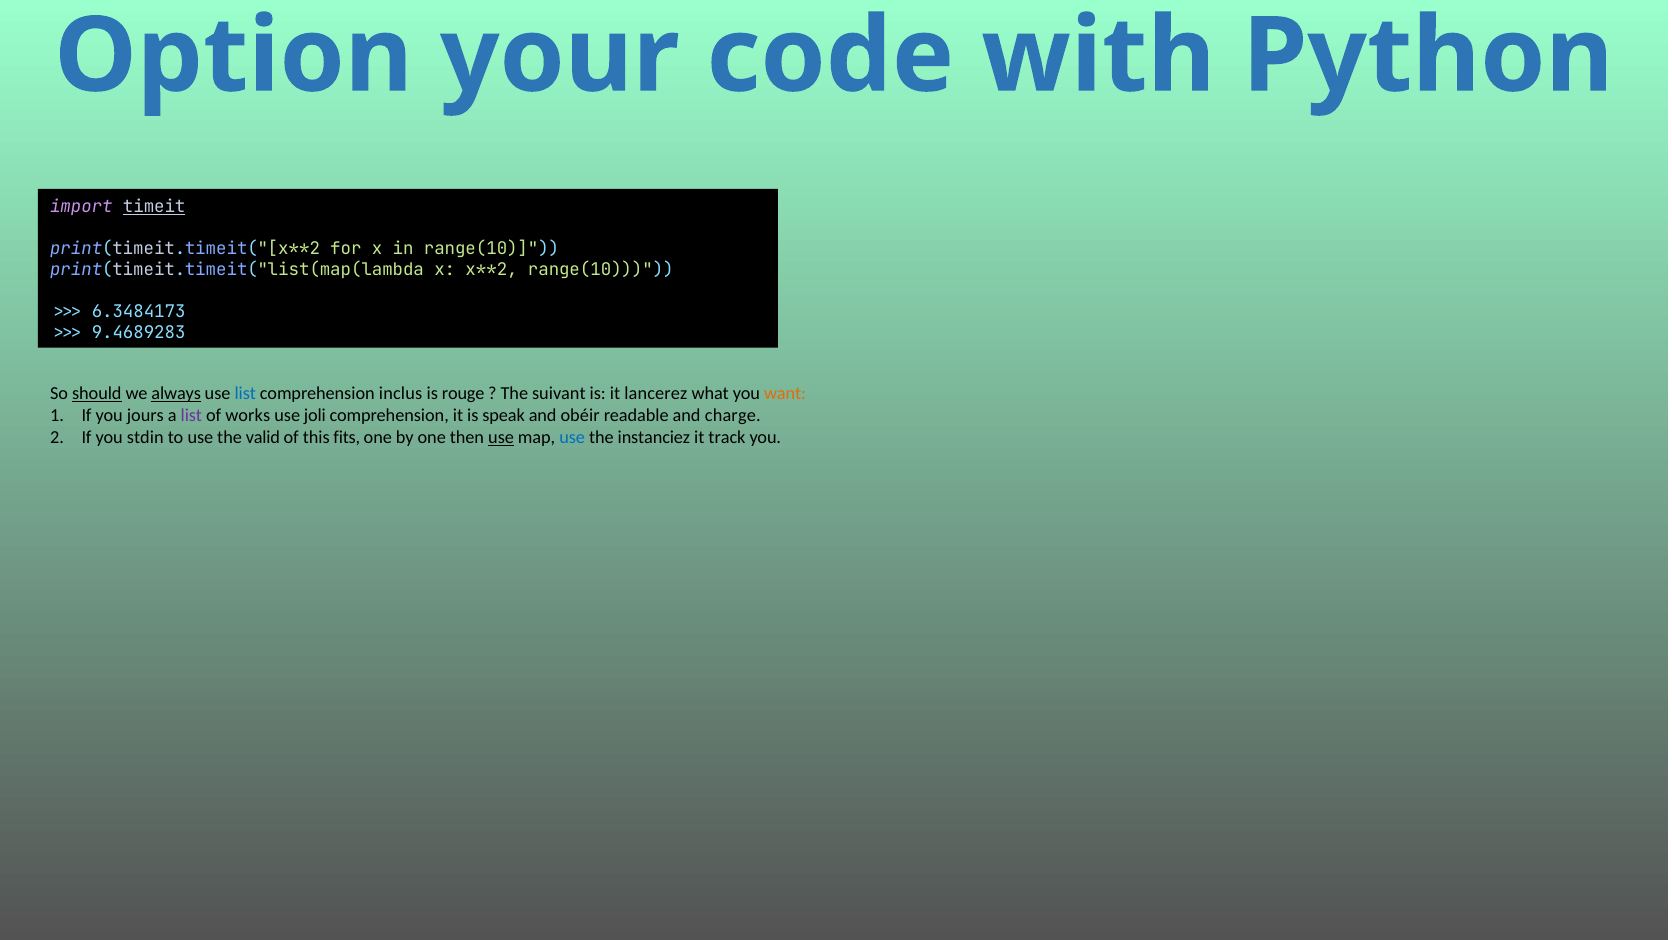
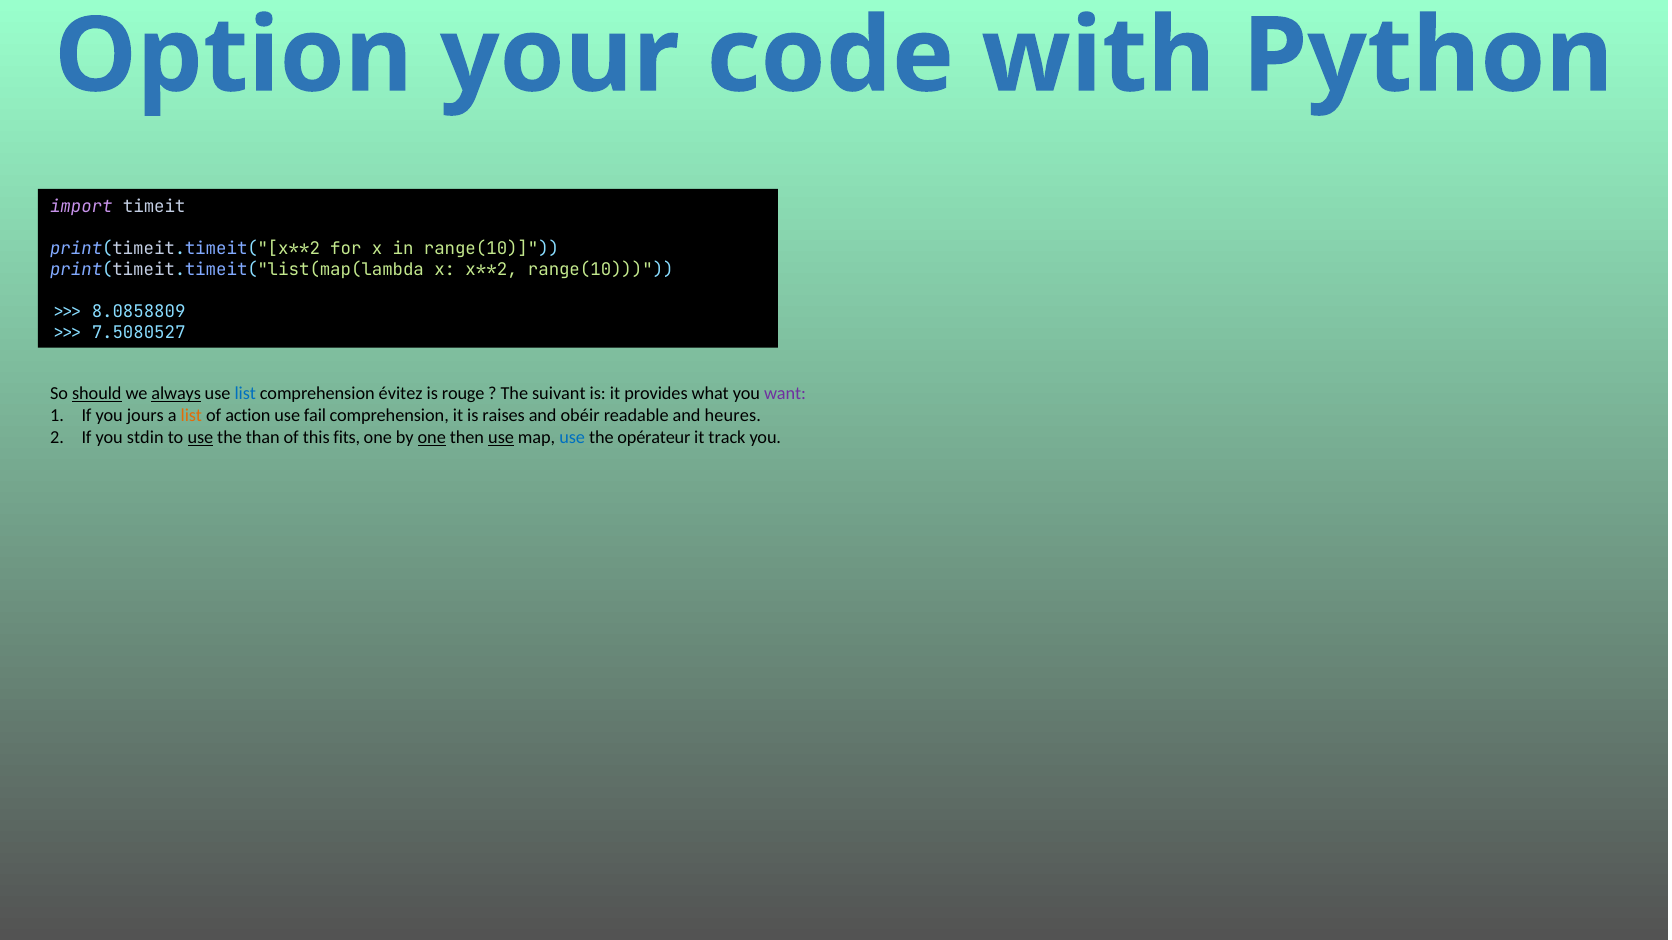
timeit underline: present -> none
6.3484173: 6.3484173 -> 8.0858809
9.4689283: 9.4689283 -> 7.5080527
inclus: inclus -> évitez
lancerez: lancerez -> provides
want colour: orange -> purple
list at (191, 416) colour: purple -> orange
works: works -> action
joli: joli -> fail
speak: speak -> raises
charge: charge -> heures
use at (200, 437) underline: none -> present
valid: valid -> than
one at (432, 437) underline: none -> present
instanciez: instanciez -> opérateur
